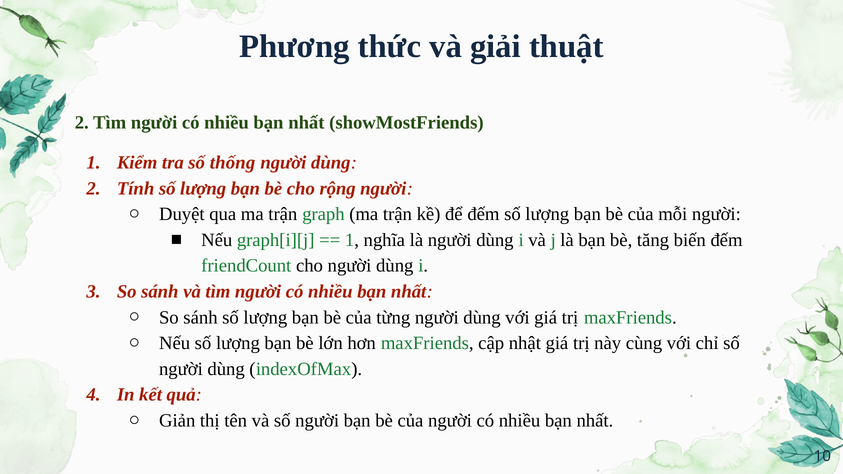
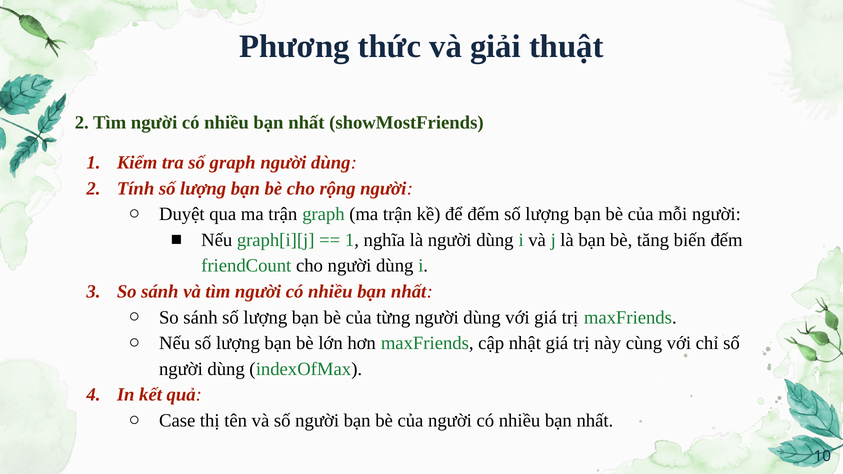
số thống: thống -> graph
Giản: Giản -> Case
